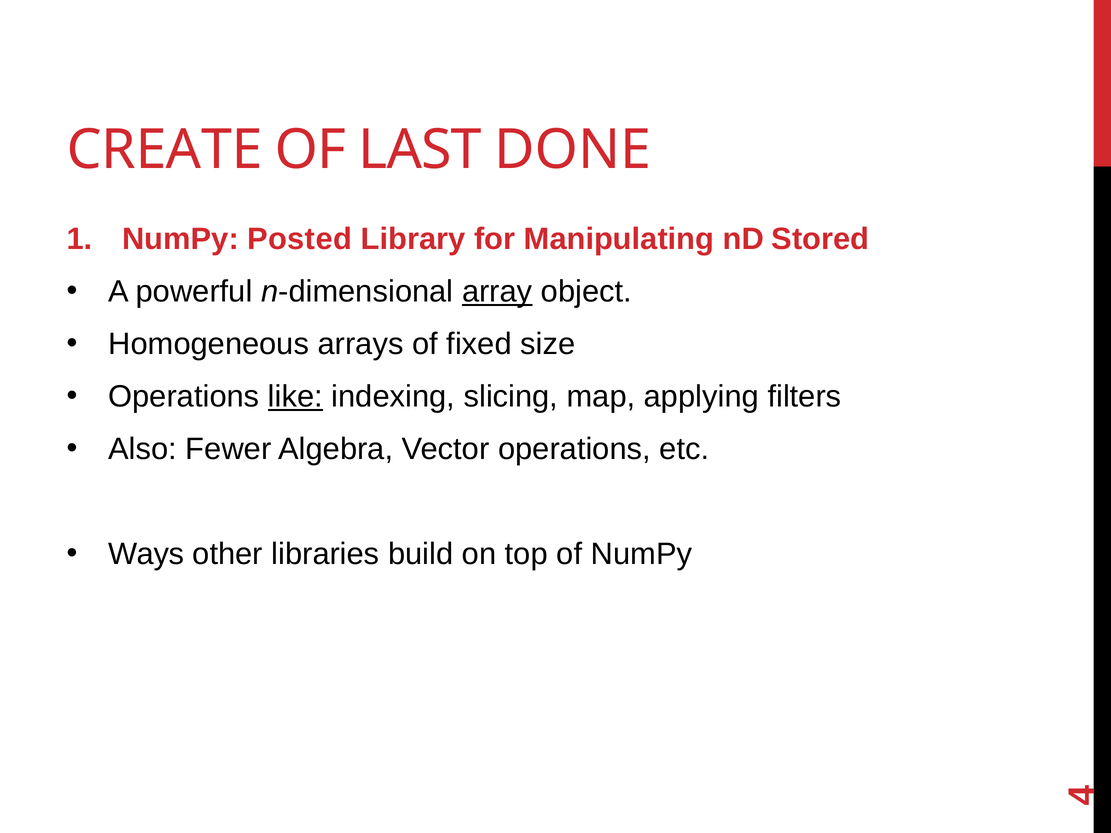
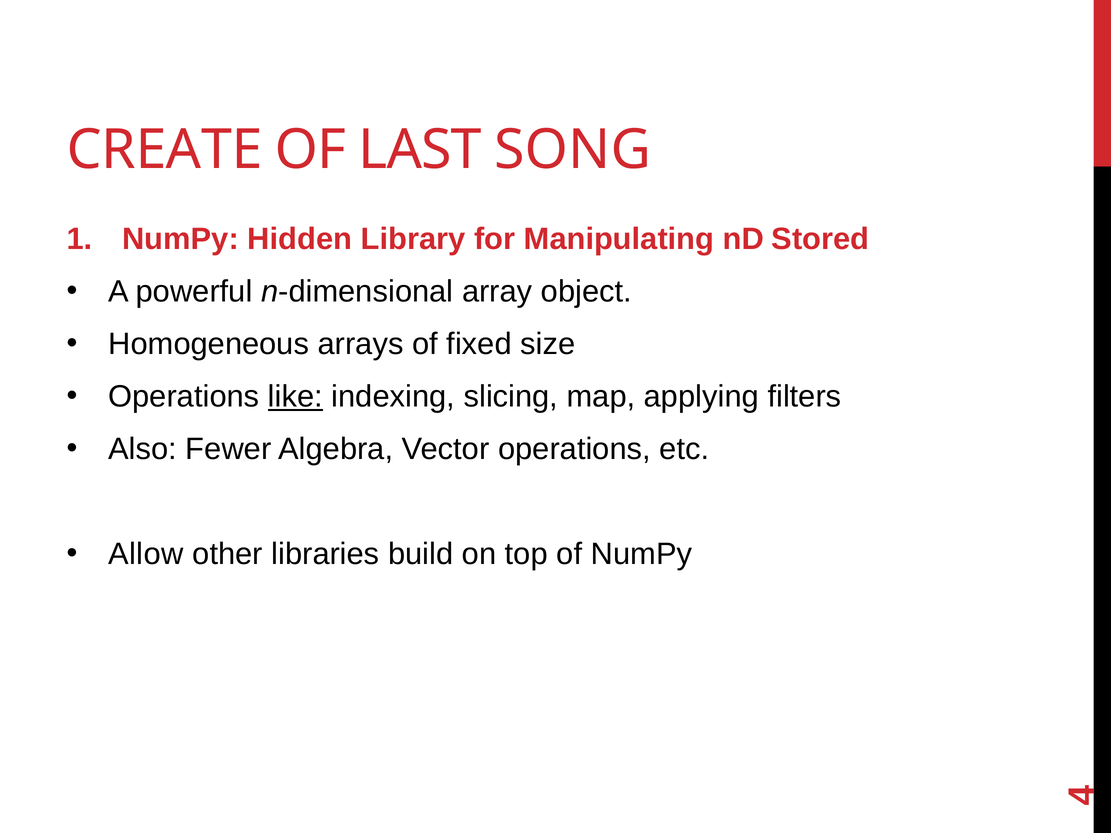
DONE: DONE -> SONG
Posted: Posted -> Hidden
array underline: present -> none
Ways: Ways -> Allow
